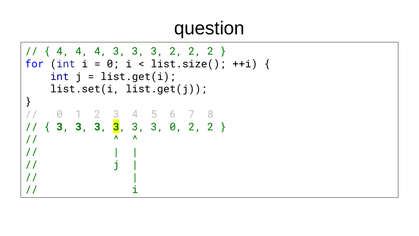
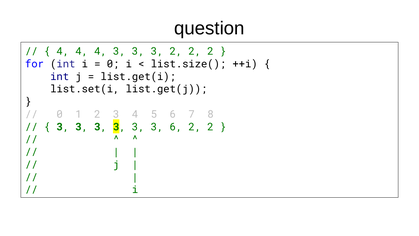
3 0: 0 -> 6
